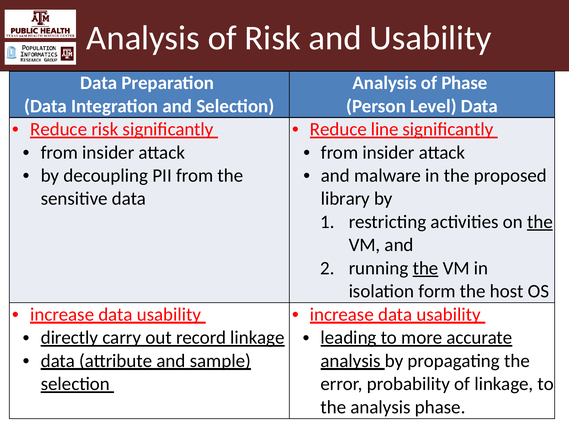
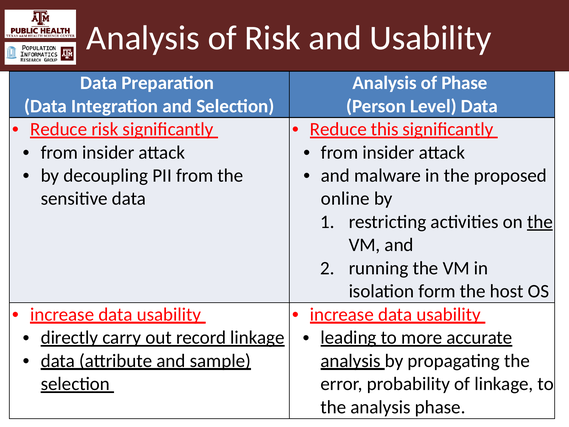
line: line -> this
library: library -> online
the at (426, 268) underline: present -> none
